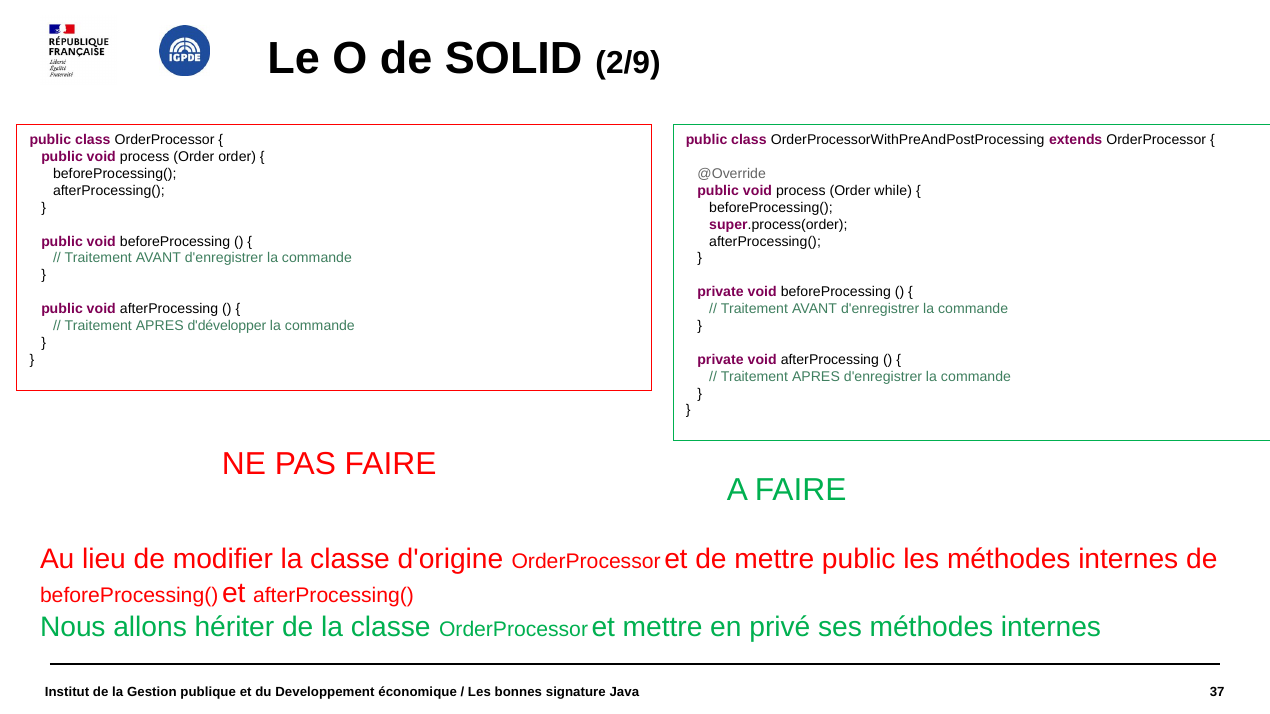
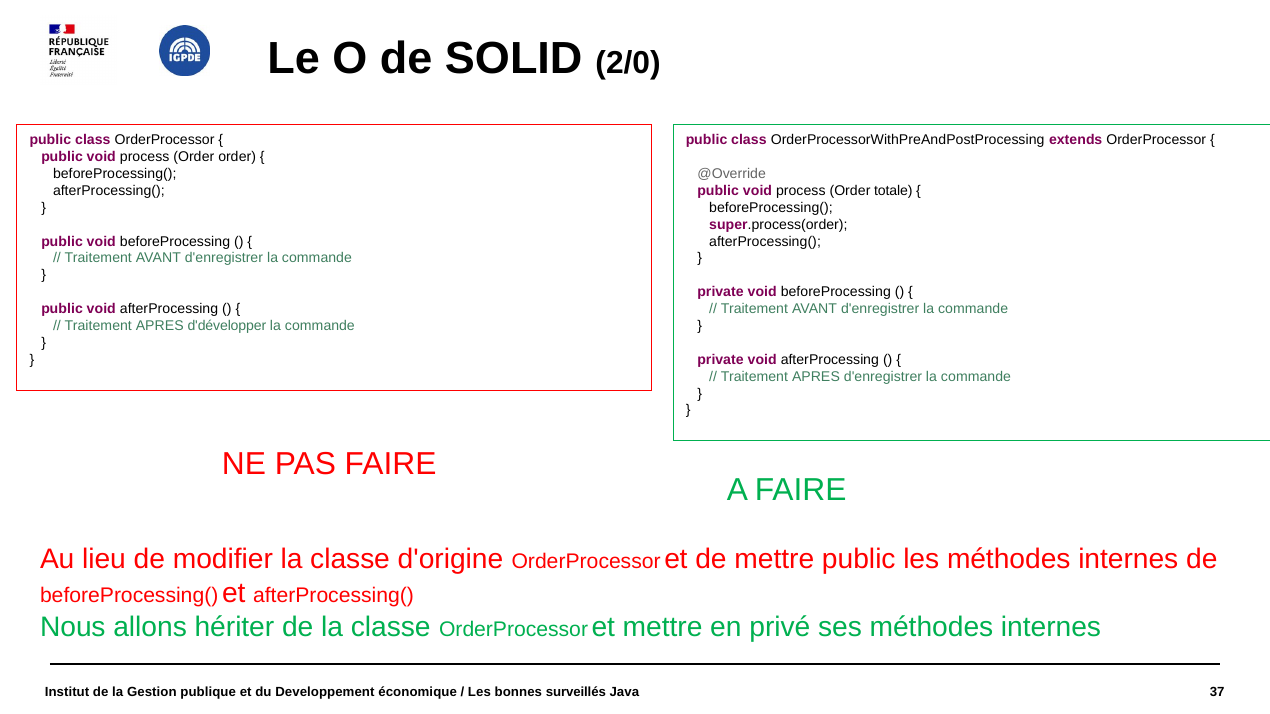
2/9: 2/9 -> 2/0
while: while -> totale
signature: signature -> surveillés
